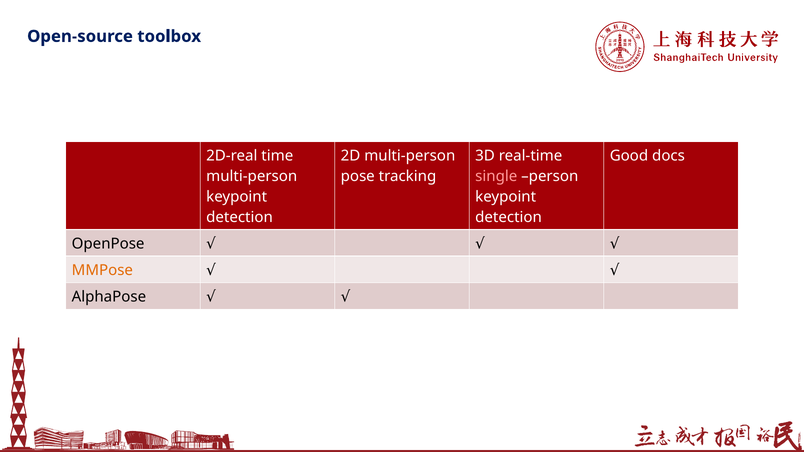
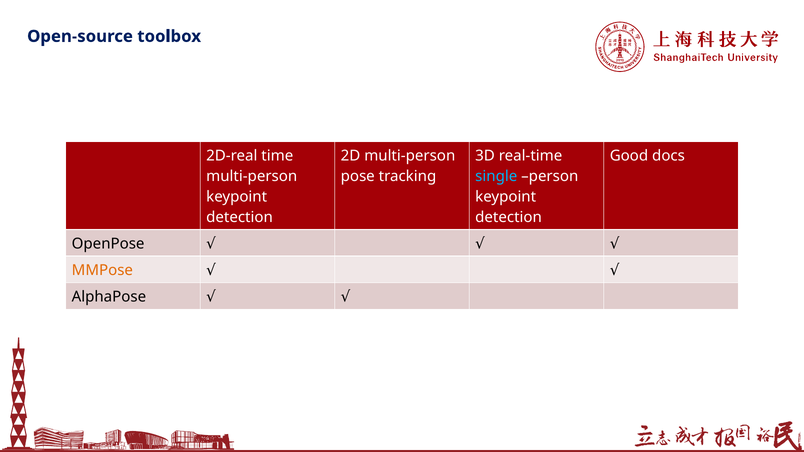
single colour: pink -> light blue
